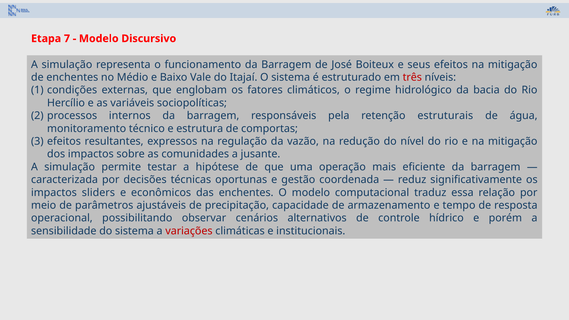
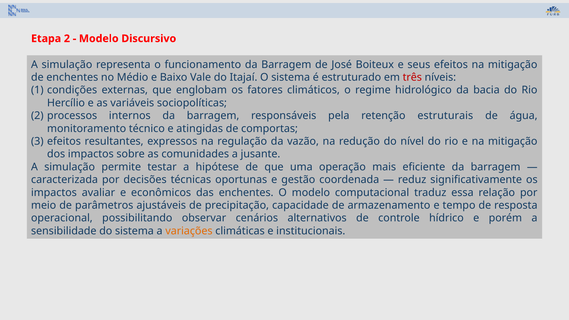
Etapa 7: 7 -> 2
estrutura: estrutura -> atingidas
sliders: sliders -> avaliar
variações colour: red -> orange
